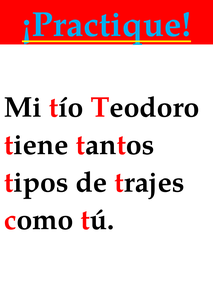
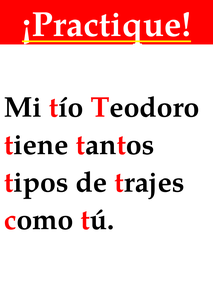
¡Practique colour: light blue -> white
